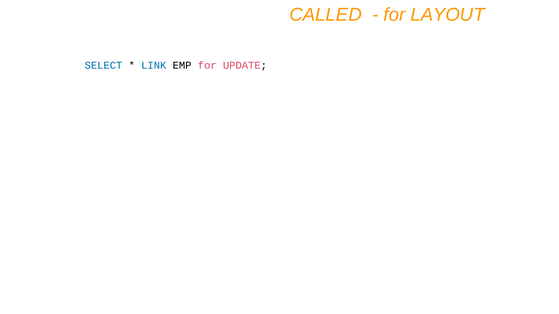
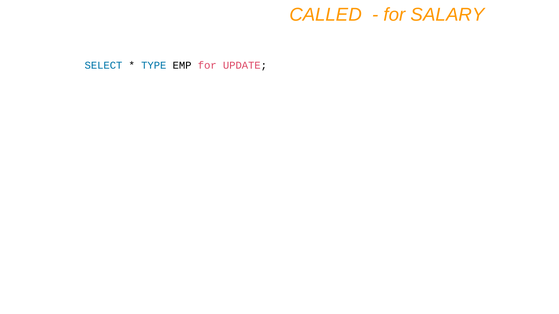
LAYOUT: LAYOUT -> SALARY
LINK: LINK -> TYPE
